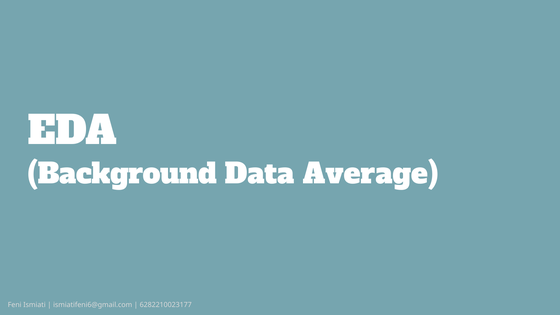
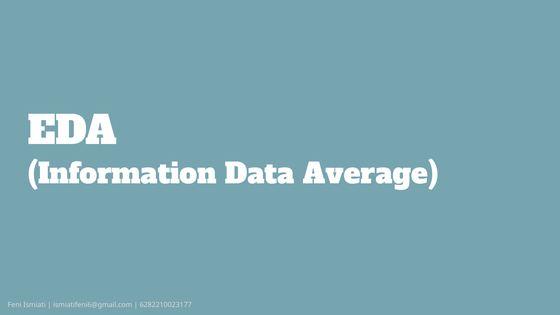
Background: Background -> Information
